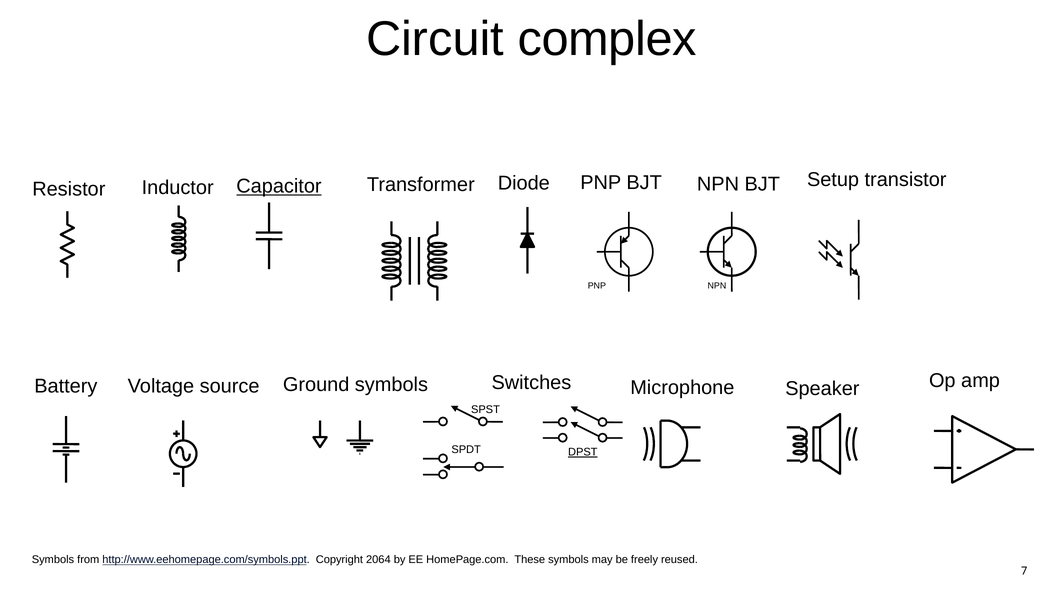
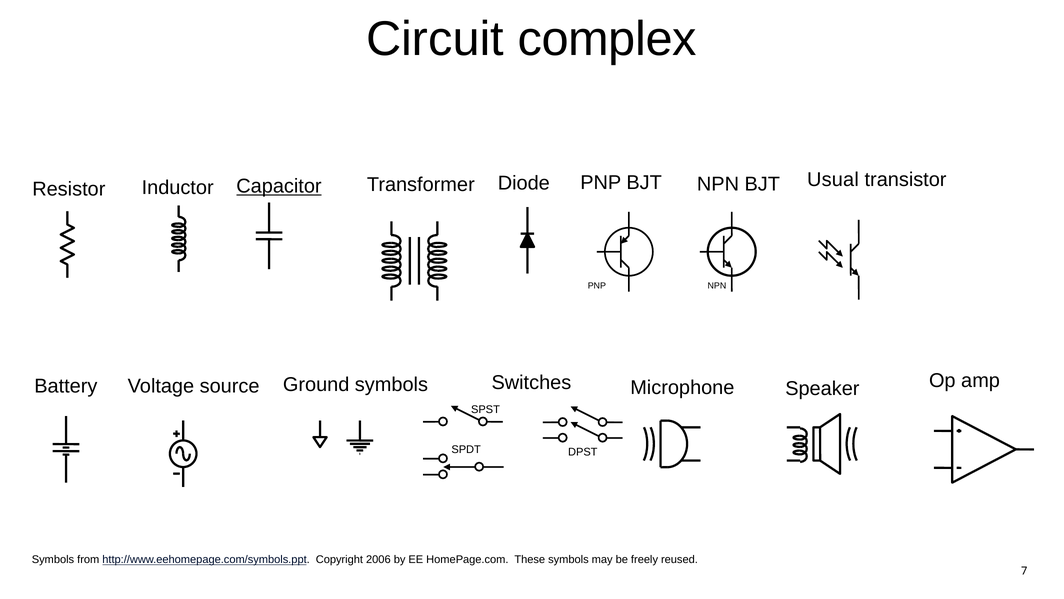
Setup: Setup -> Usual
DPST underline: present -> none
2064: 2064 -> 2006
